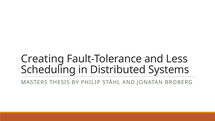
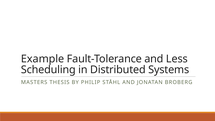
Creating: Creating -> Example
